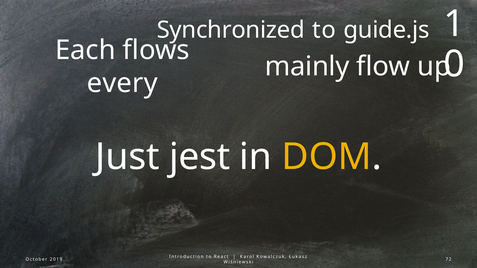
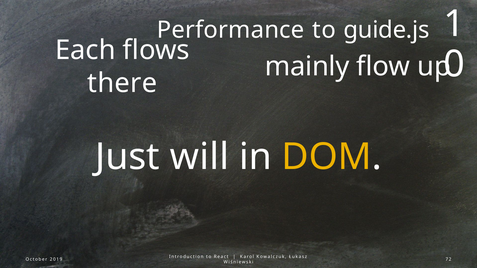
Synchronized: Synchronized -> Performance
every: every -> there
jest: jest -> will
